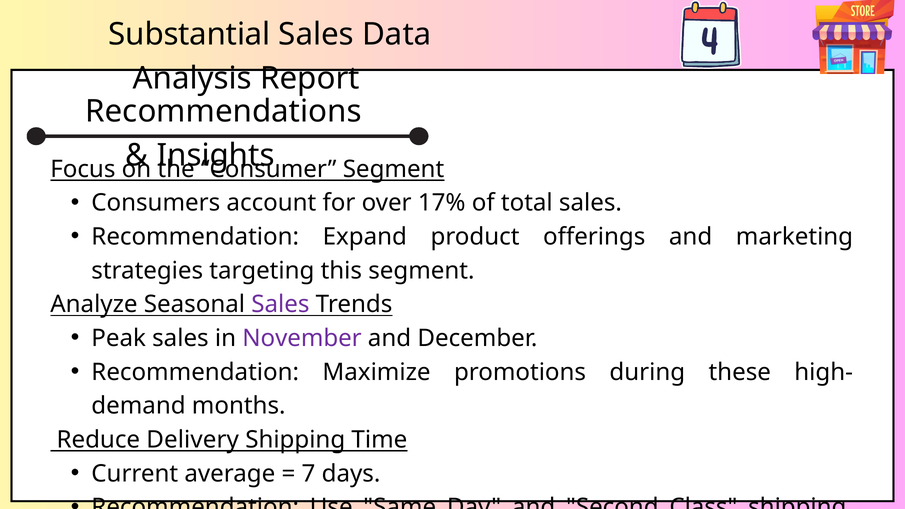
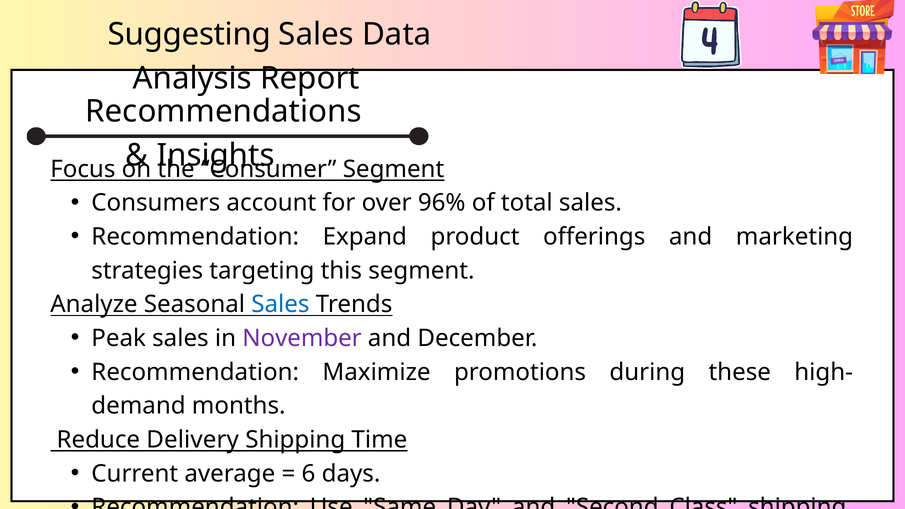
Substantial: Substantial -> Suggesting
17%: 17% -> 96%
Sales at (280, 305) colour: purple -> blue
7: 7 -> 6
